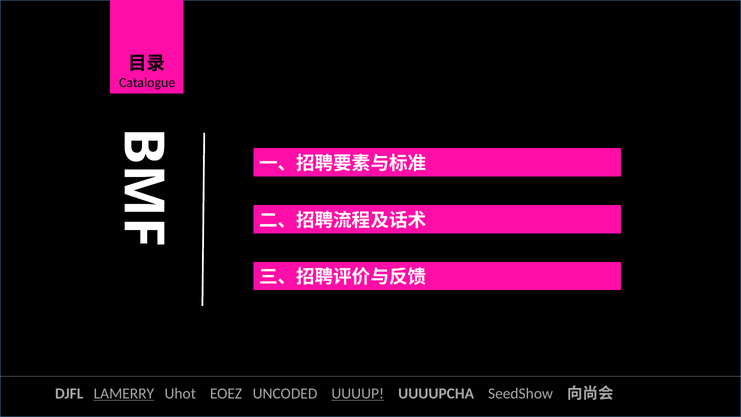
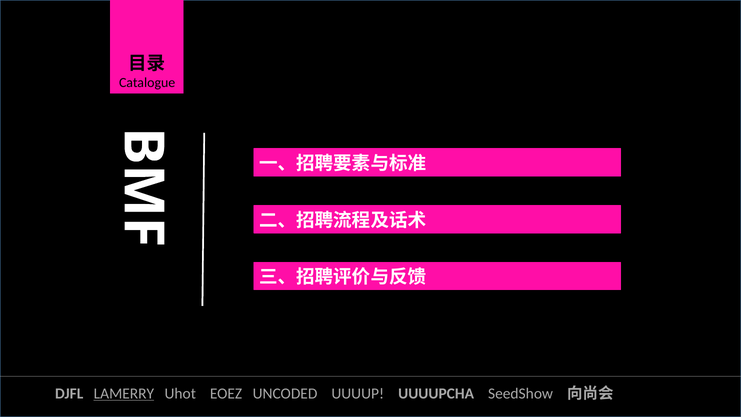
UUUUP underline: present -> none
